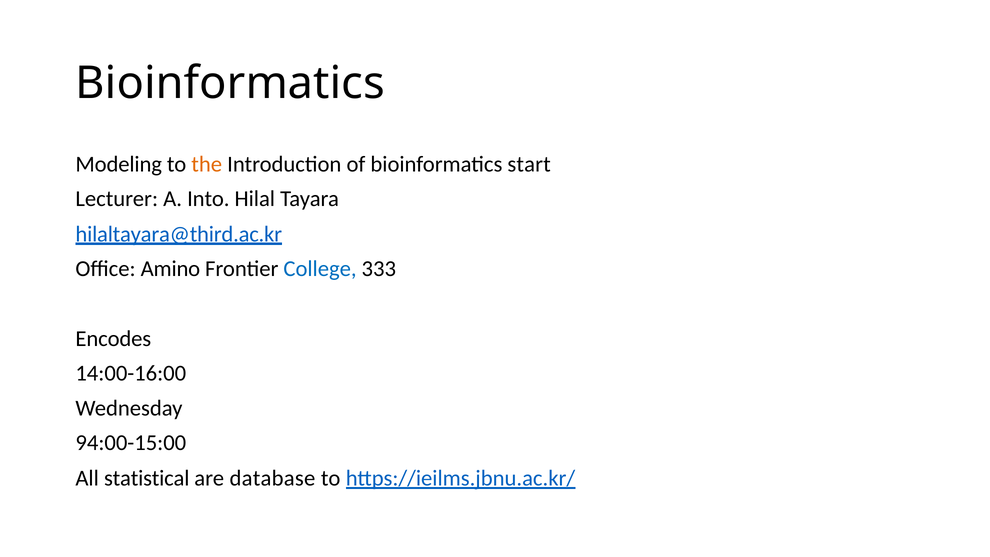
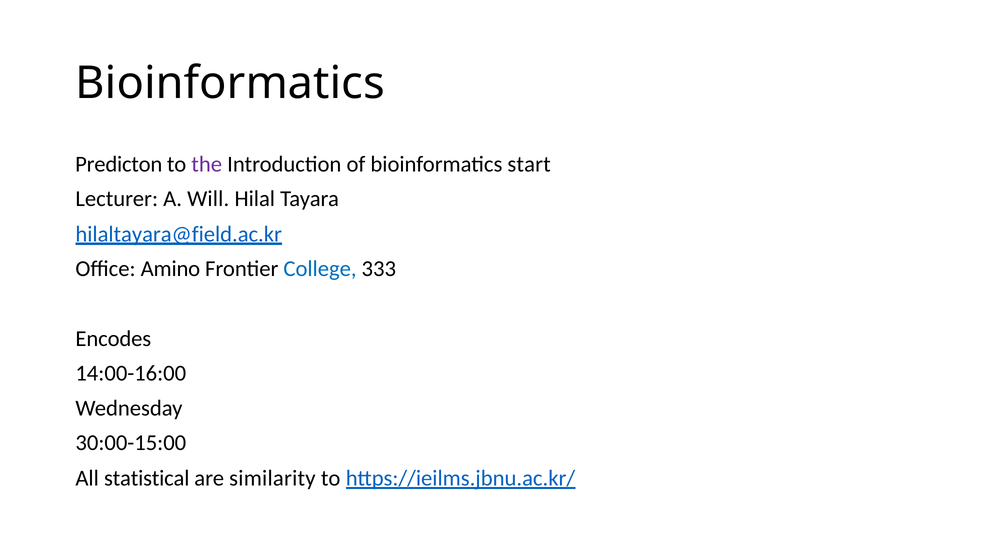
Modeling: Modeling -> Predicton
the colour: orange -> purple
Into: Into -> Will
hilaltayara@third.ac.kr: hilaltayara@third.ac.kr -> hilaltayara@field.ac.kr
94:00-15:00: 94:00-15:00 -> 30:00-15:00
database: database -> similarity
